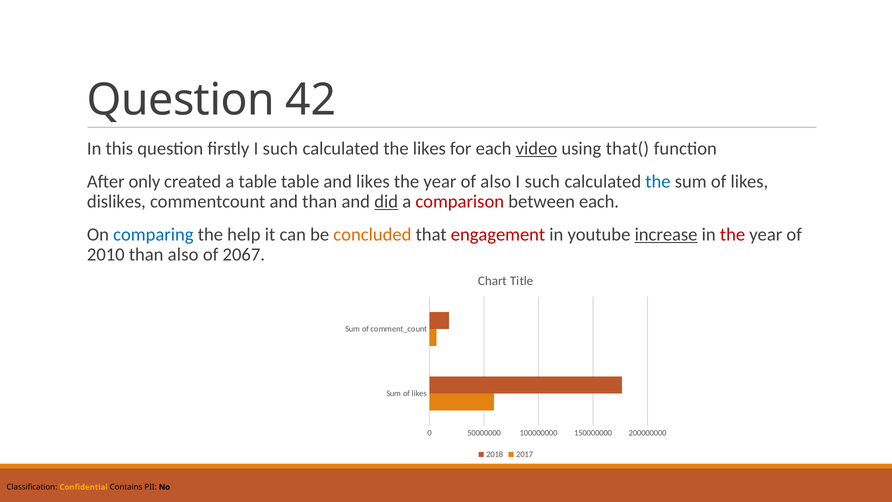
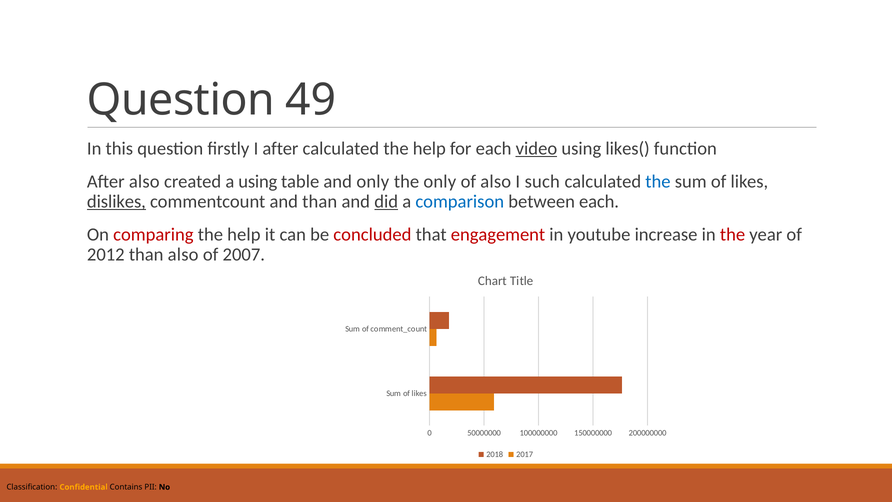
42: 42 -> 49
firstly I such: such -> after
calculated the likes: likes -> help
that(: that( -> likes(
After only: only -> also
a table: table -> using
and likes: likes -> only
year at (440, 181): year -> only
dislikes underline: none -> present
comparison colour: red -> blue
comparing colour: blue -> red
concluded colour: orange -> red
increase underline: present -> none
2010: 2010 -> 2012
2067: 2067 -> 2007
